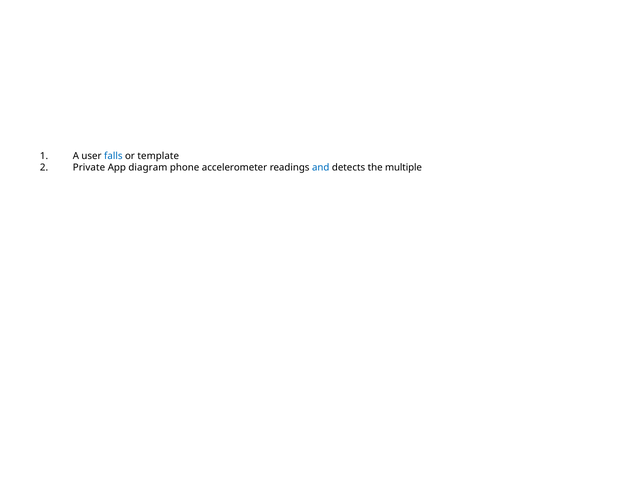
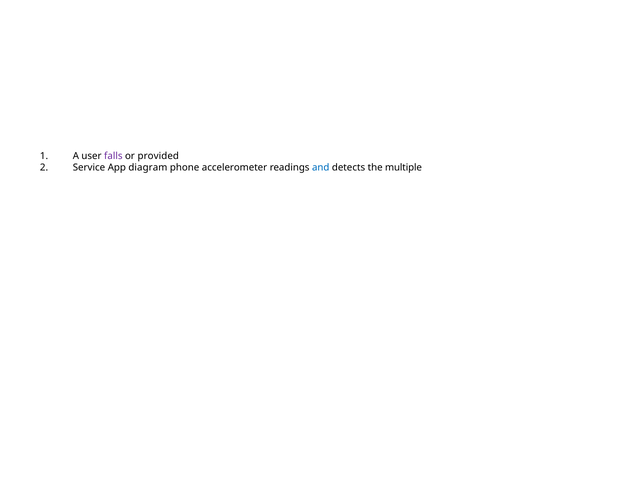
falls colour: blue -> purple
template: template -> provided
Private: Private -> Service
